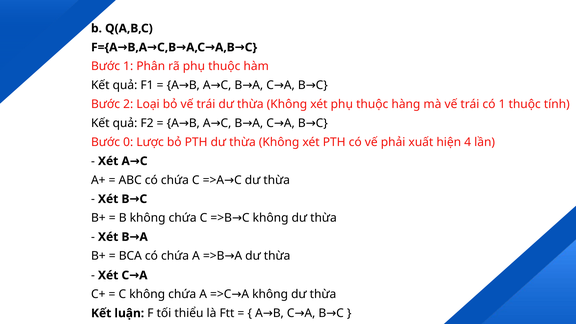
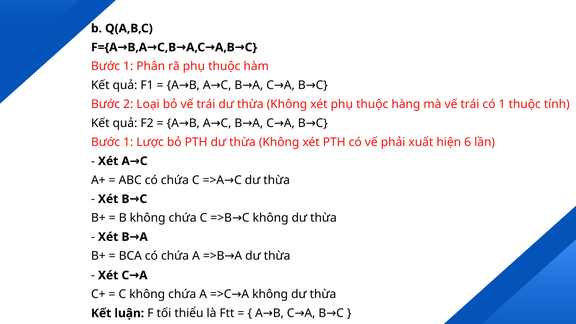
0 at (128, 142): 0 -> 1
4: 4 -> 6
